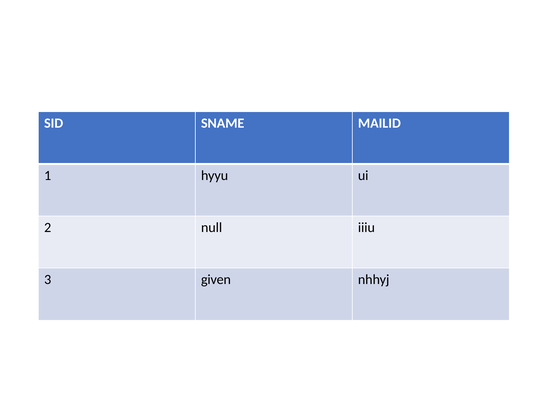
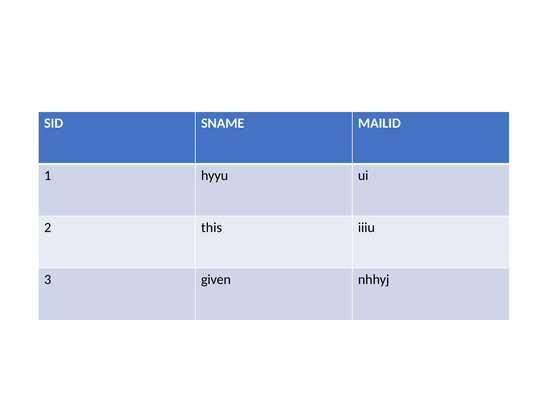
null: null -> this
